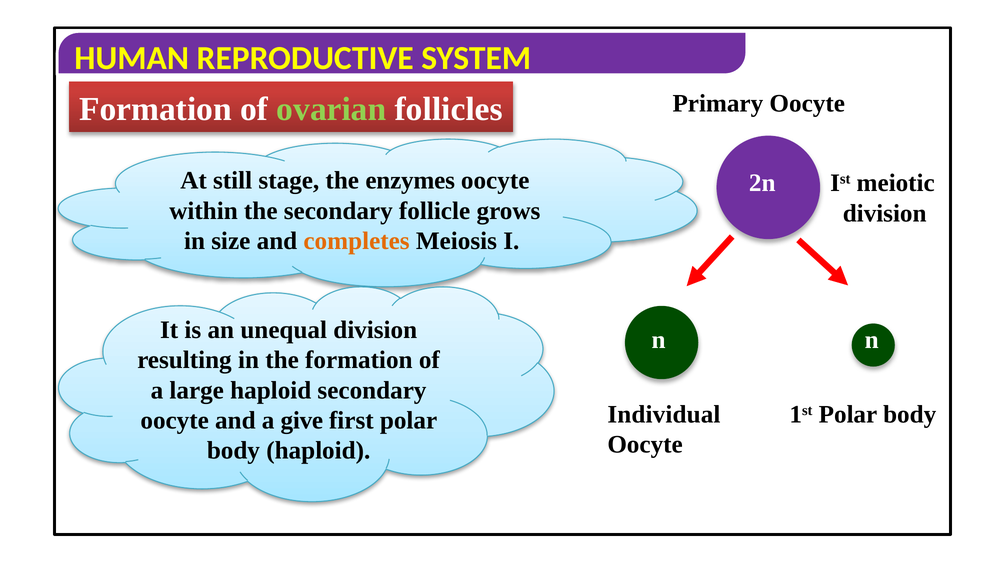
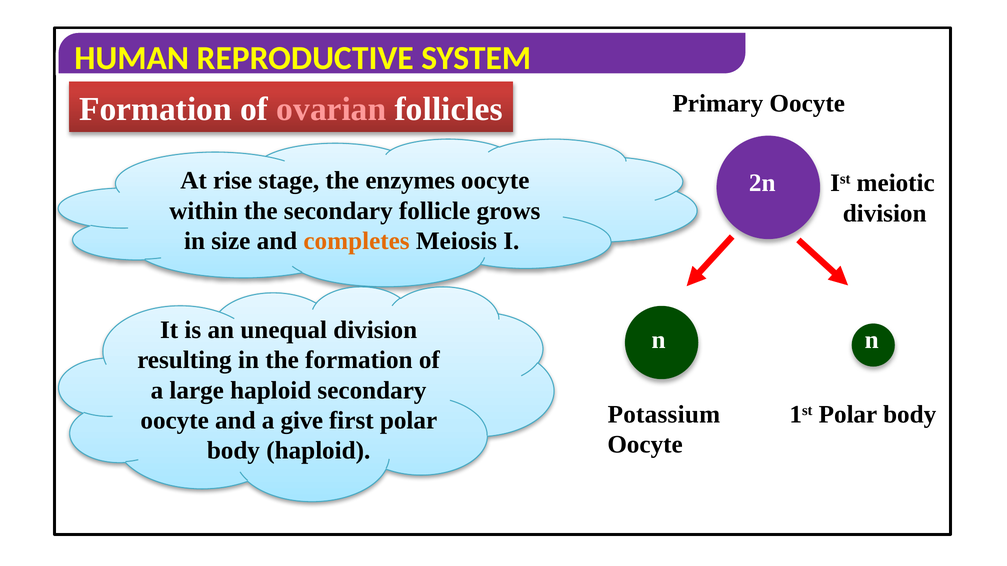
ovarian colour: light green -> pink
still: still -> rise
Individual: Individual -> Potassium
